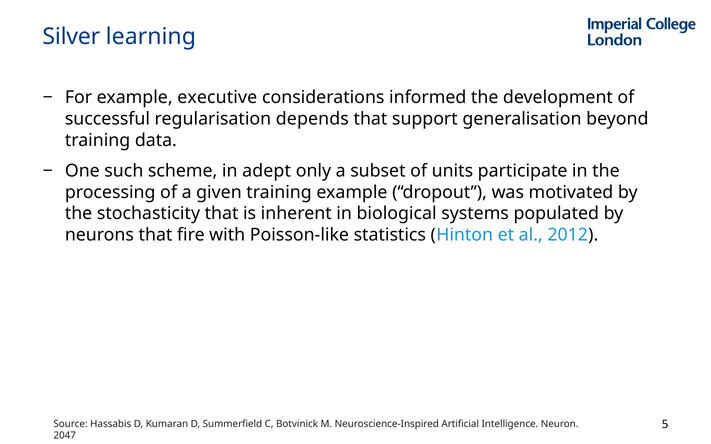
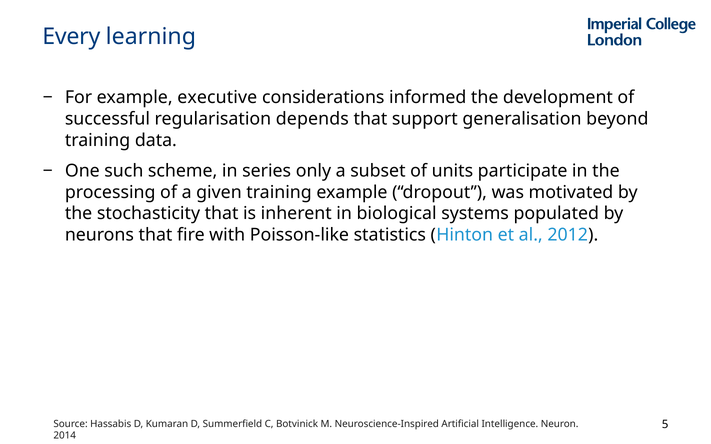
Silver: Silver -> Every
adept: adept -> series
2047: 2047 -> 2014
